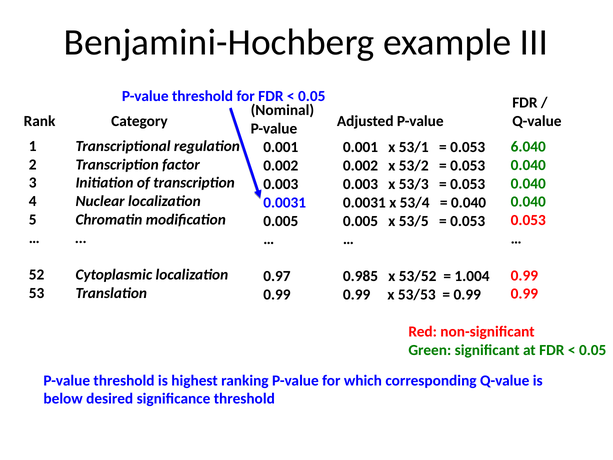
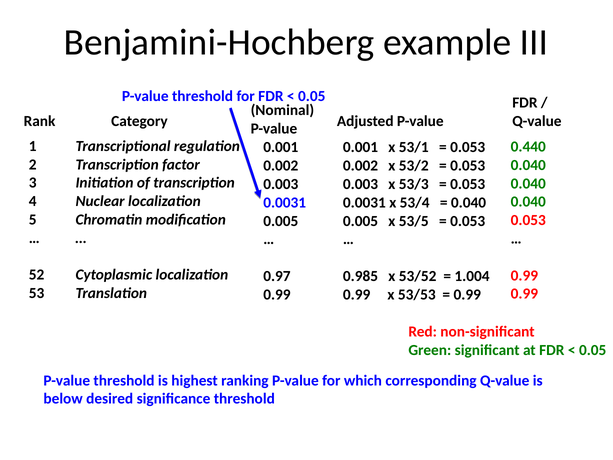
6.040: 6.040 -> 0.440
